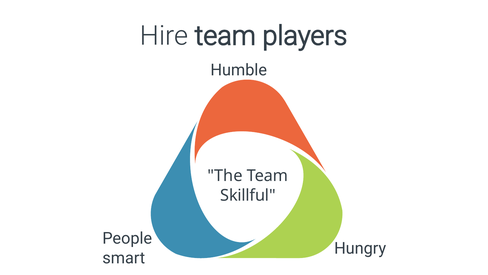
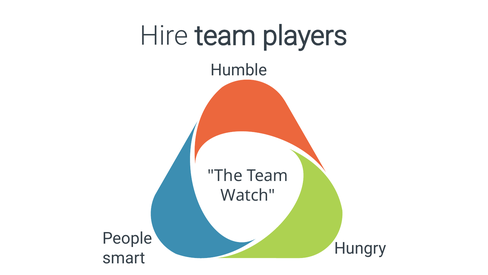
Skillful: Skillful -> Watch
